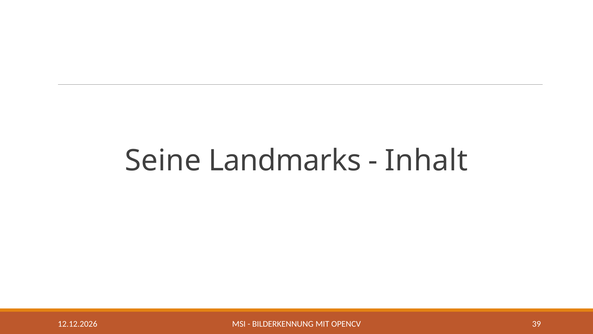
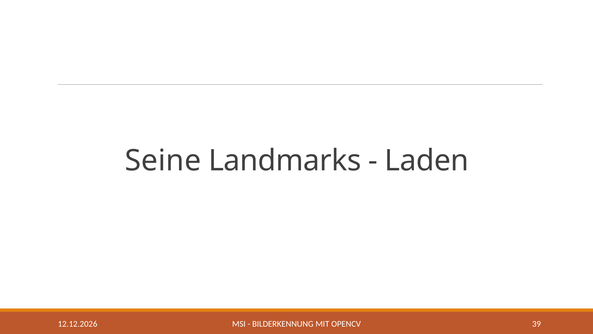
Inhalt: Inhalt -> Laden
